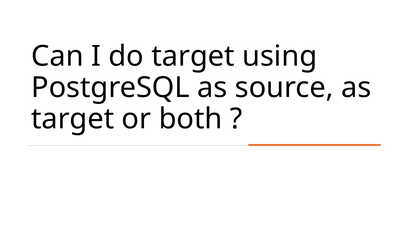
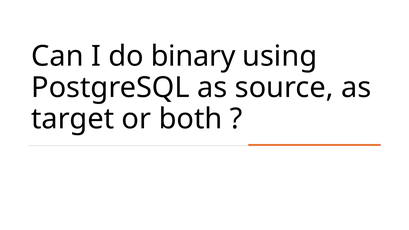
do target: target -> binary
